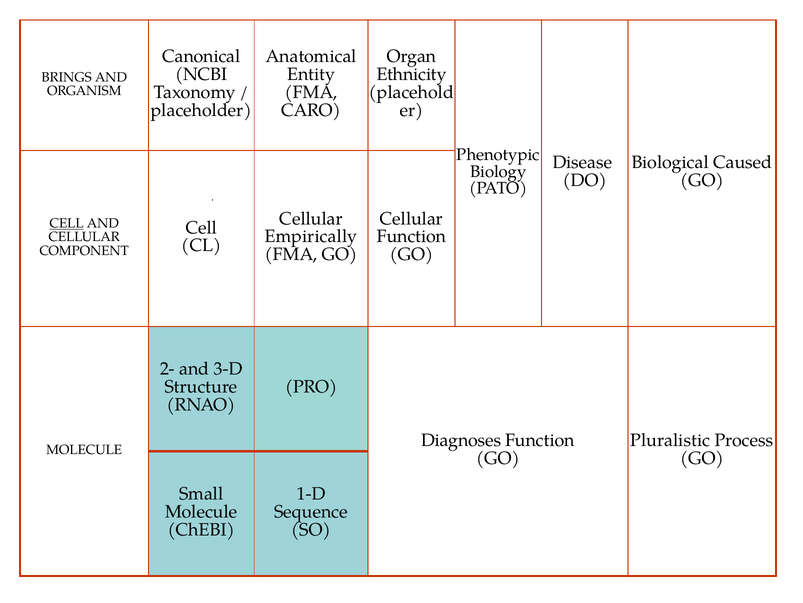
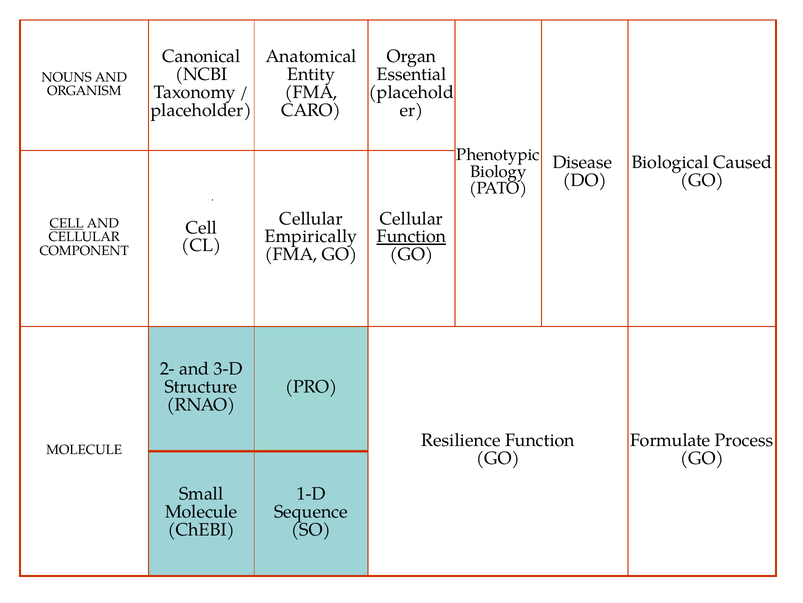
Ethnicity: Ethnicity -> Essential
BRINGS: BRINGS -> NOUNS
Function at (412, 236) underline: none -> present
Diagnoses: Diagnoses -> Resilience
Pluralistic: Pluralistic -> Formulate
